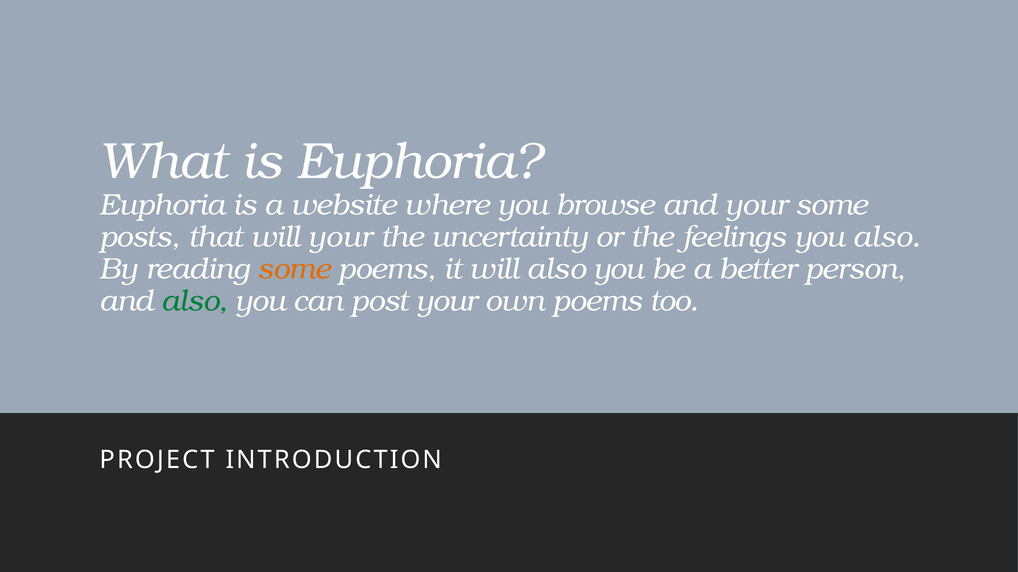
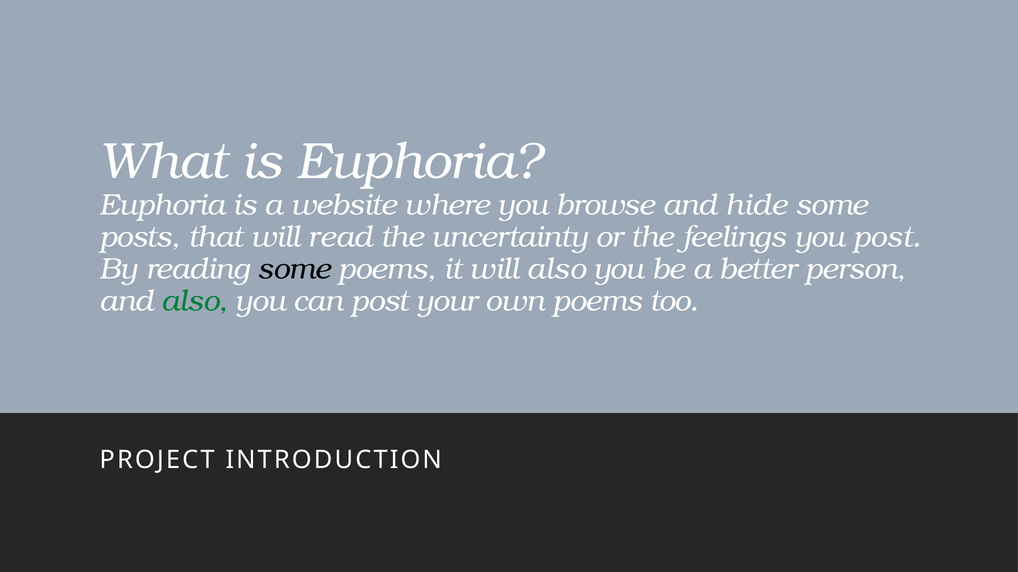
and your: your -> hide
will your: your -> read
you also: also -> post
some at (294, 269) colour: orange -> black
